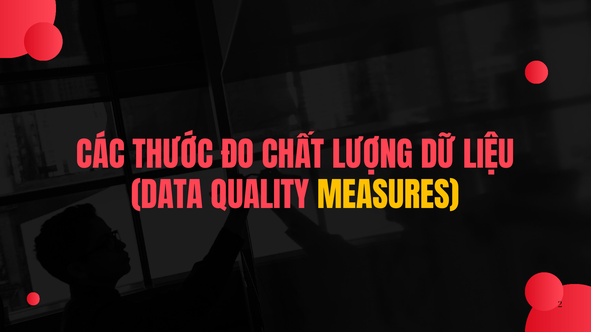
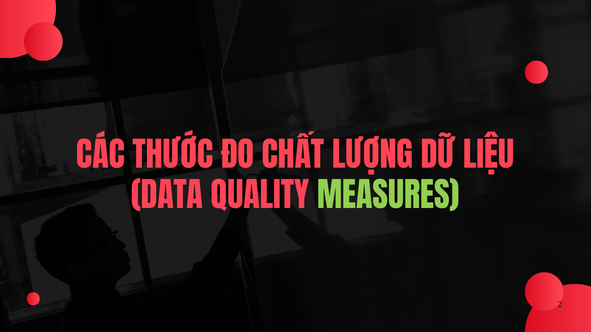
MEASURES colour: yellow -> light green
